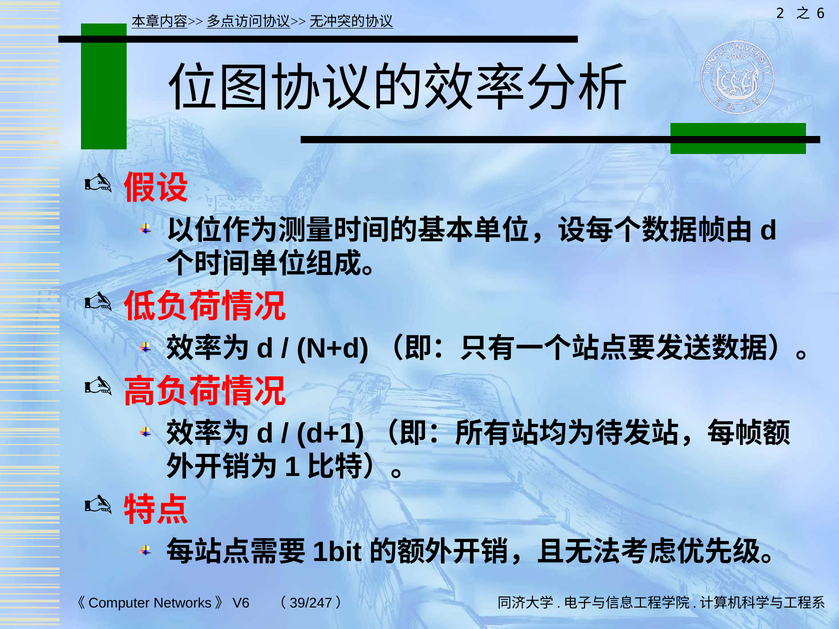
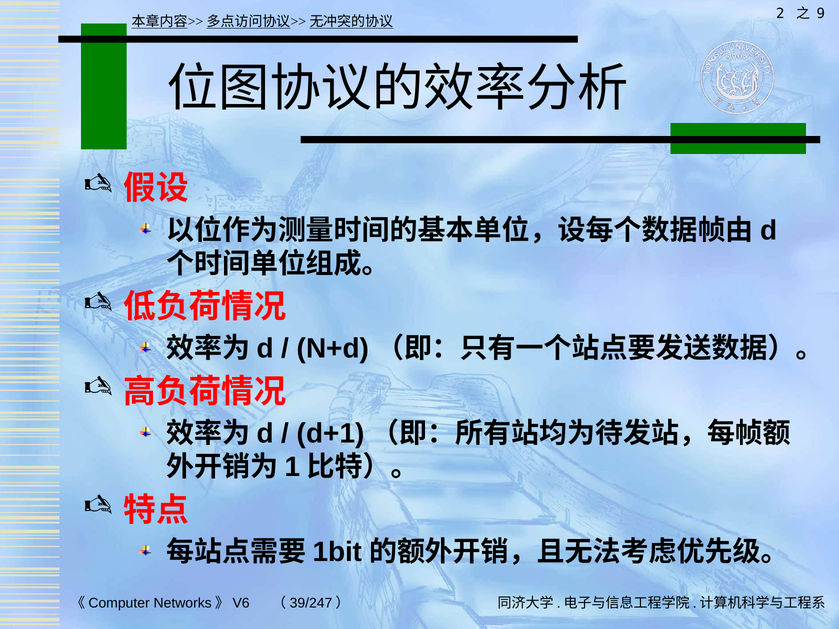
6: 6 -> 9
